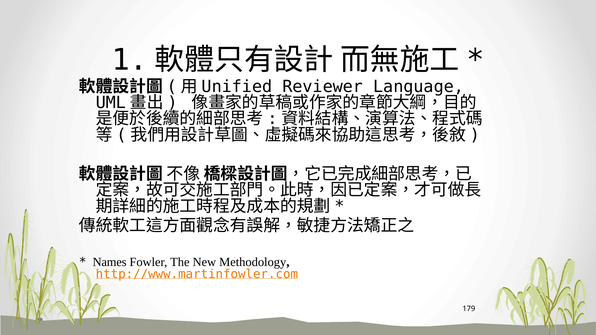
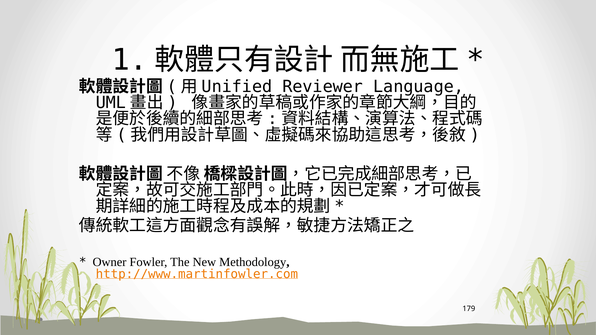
Names: Names -> Owner
